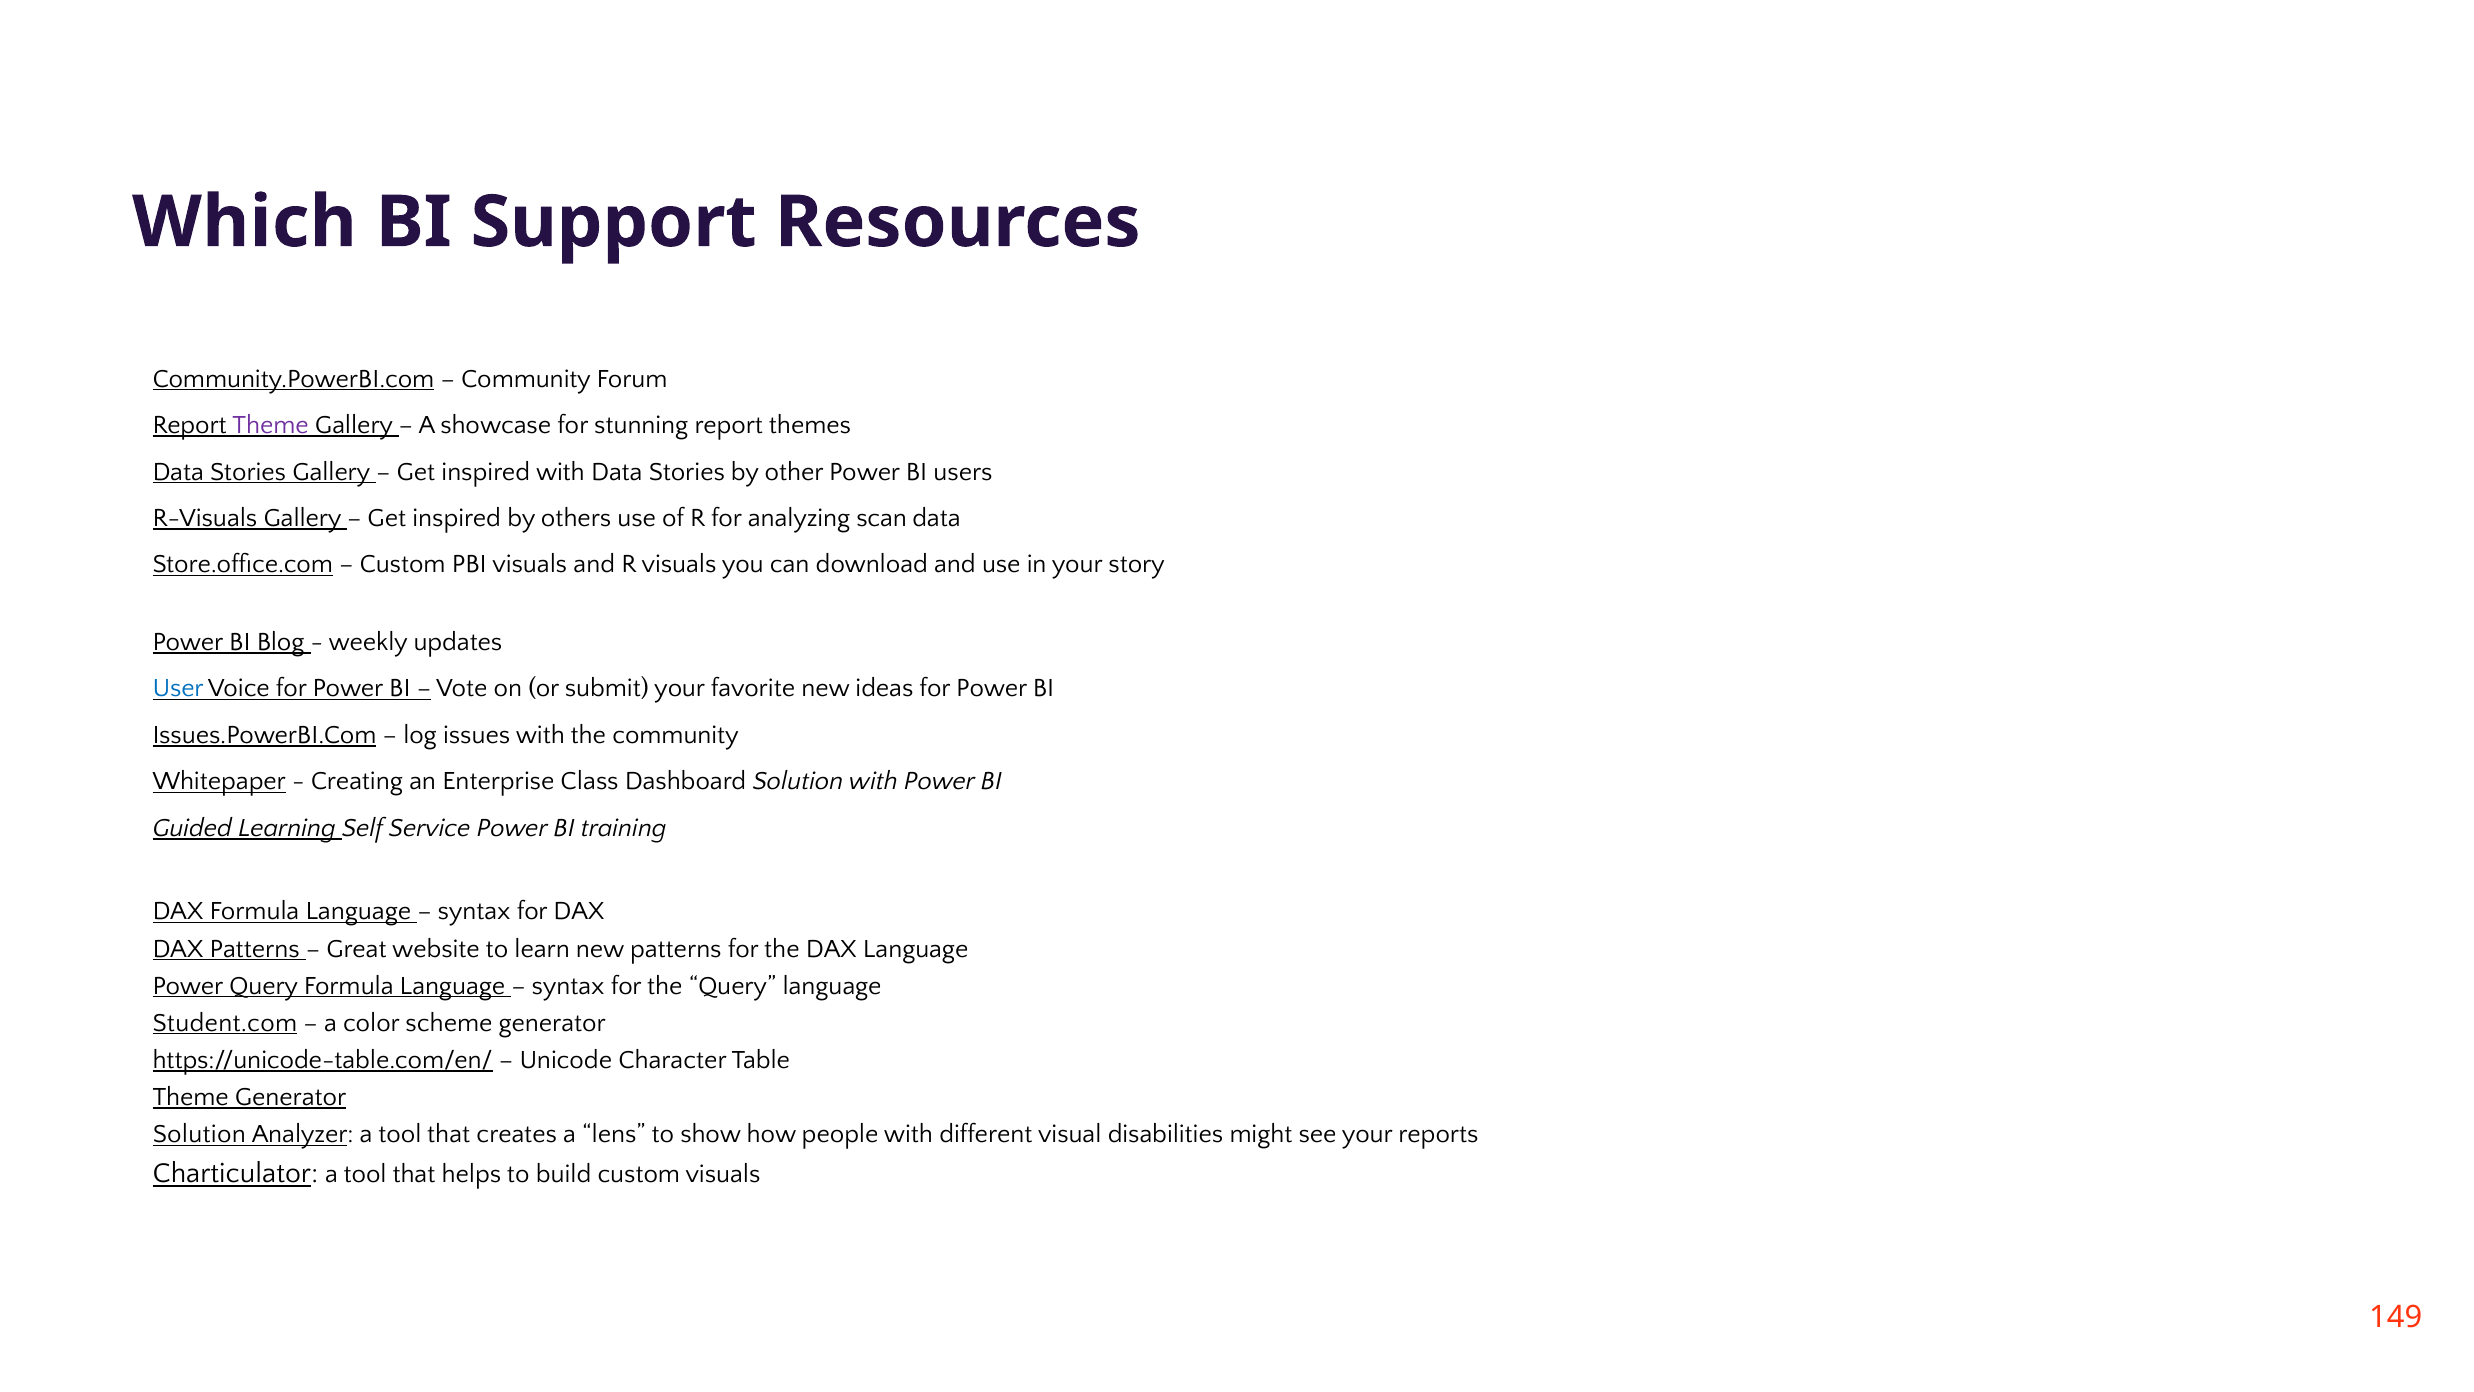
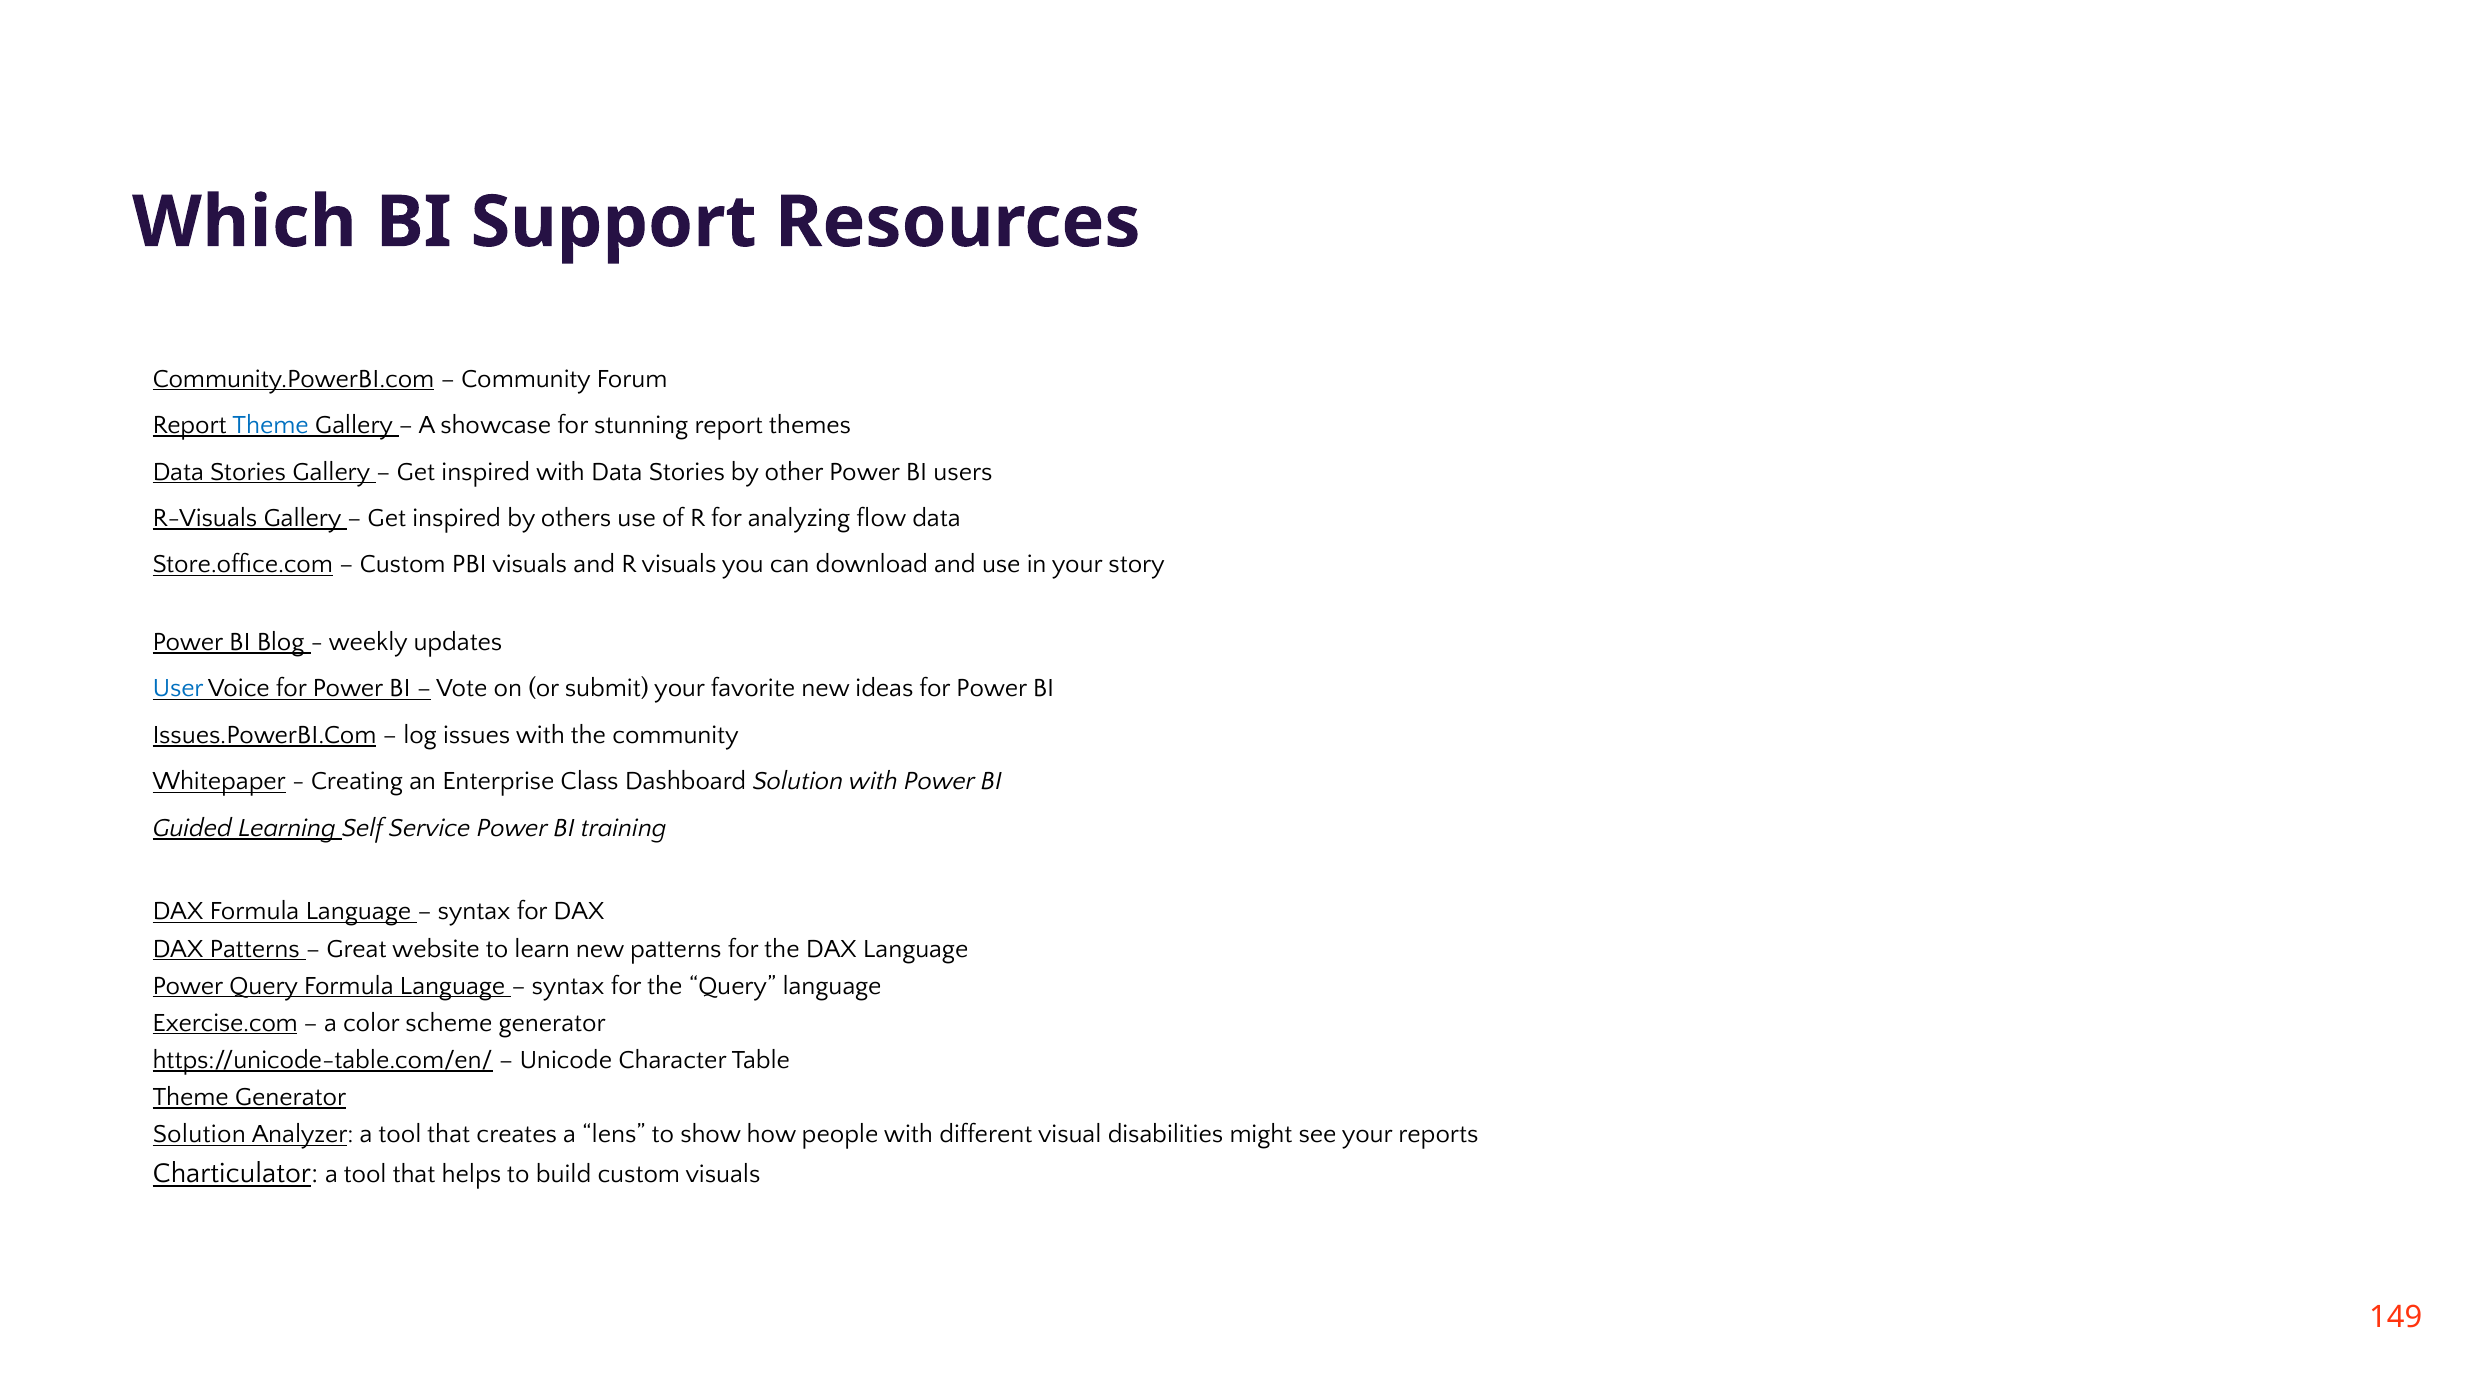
Theme at (271, 425) colour: purple -> blue
scan: scan -> flow
Student.com: Student.com -> Exercise.com
